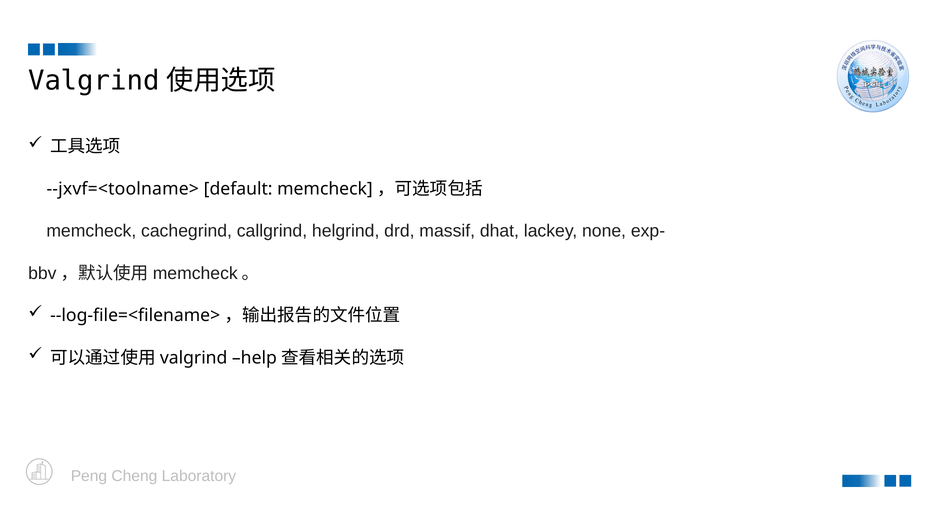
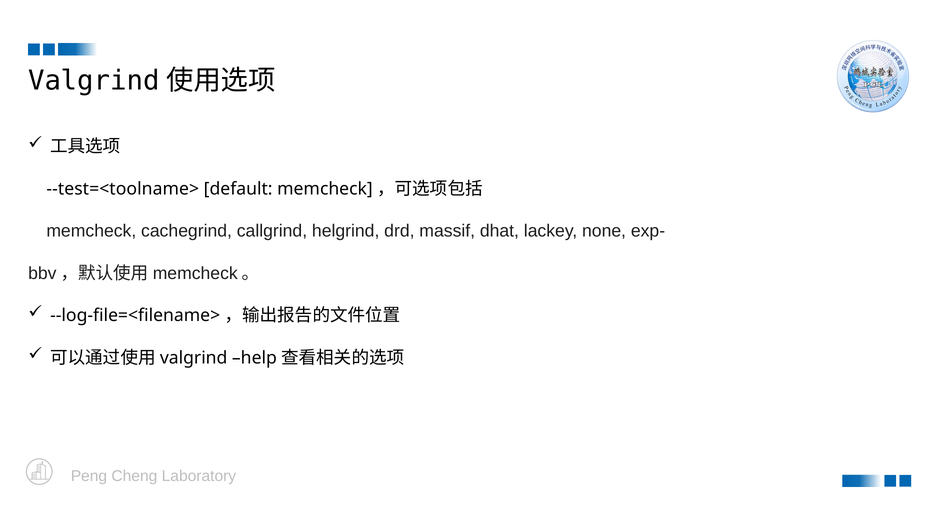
--jxvf=<toolname>: --jxvf=<toolname> -> --test=<toolname>
